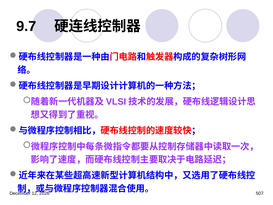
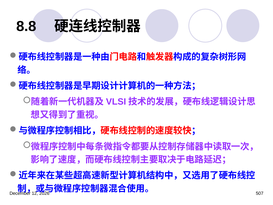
9.7: 9.7 -> 8.8
